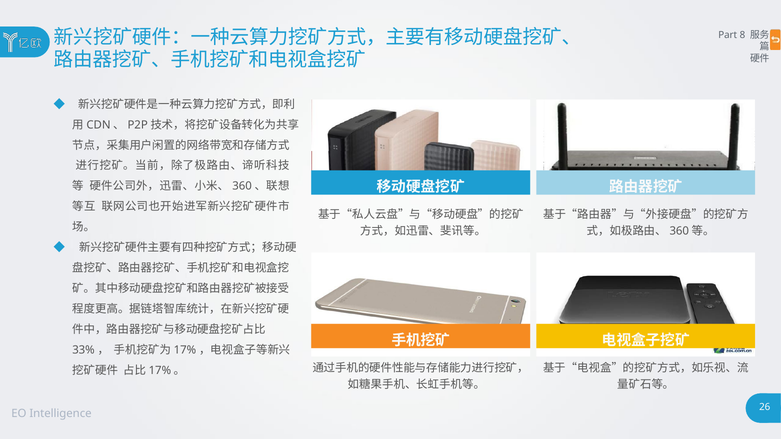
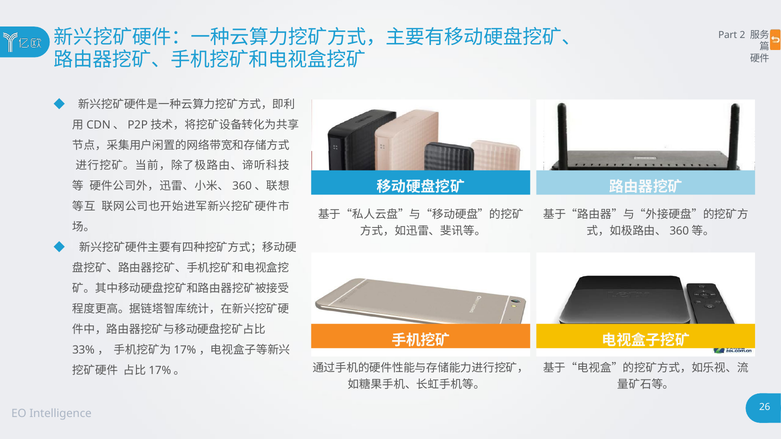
8: 8 -> 2
